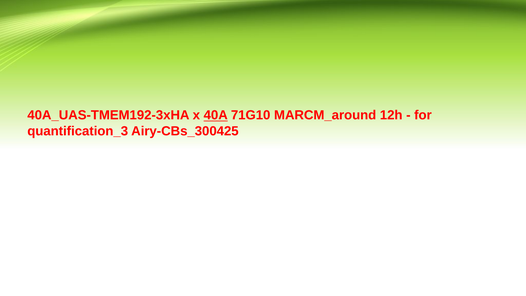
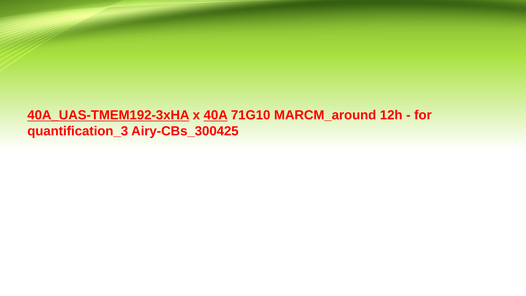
40A_UAS-TMEM192-3xHA underline: none -> present
